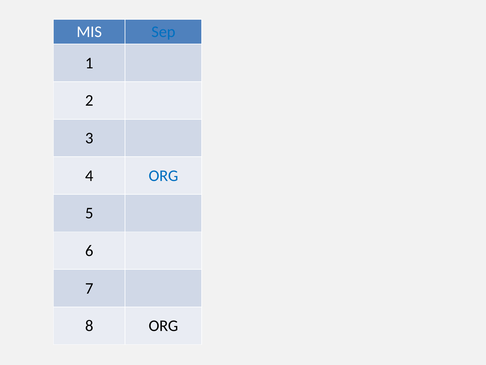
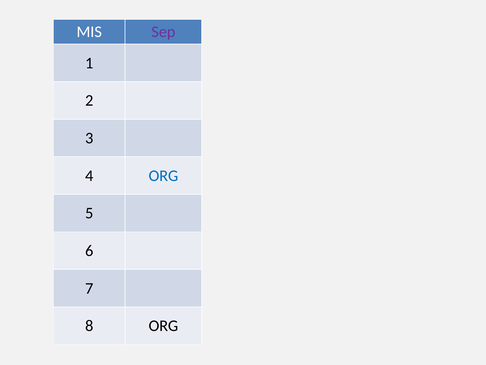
Sep colour: blue -> purple
